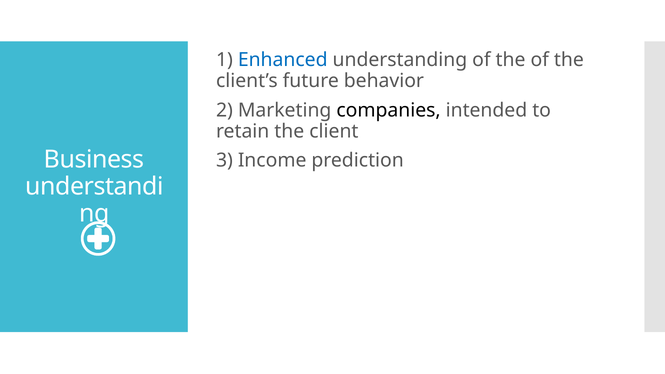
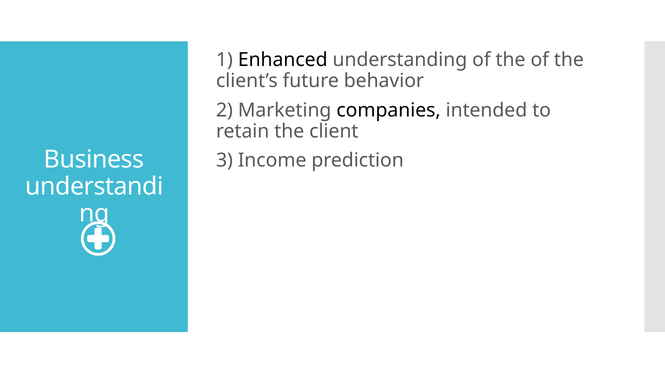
Enhanced colour: blue -> black
